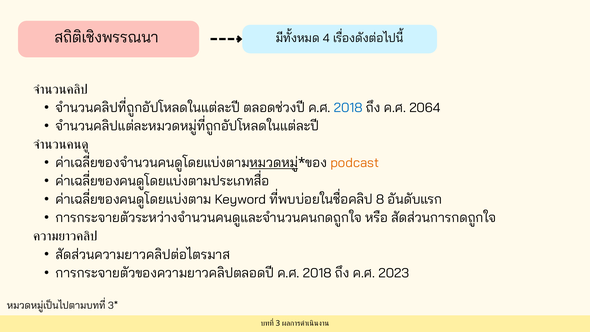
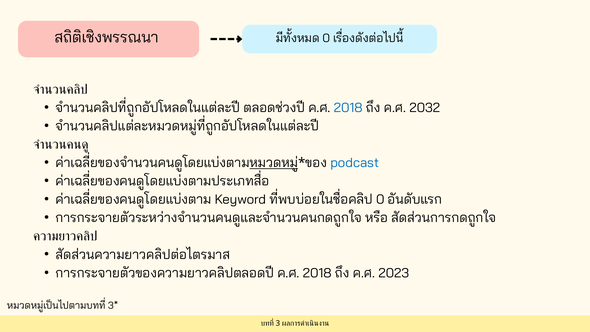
4 at (326, 38): 4 -> 0
2064: 2064 -> 2032
podcast colour: orange -> blue
8 at (380, 200): 8 -> 0
